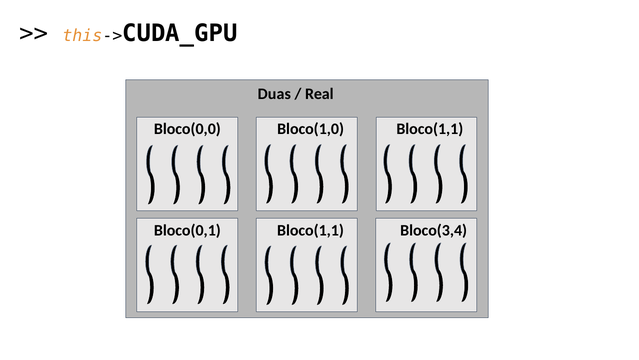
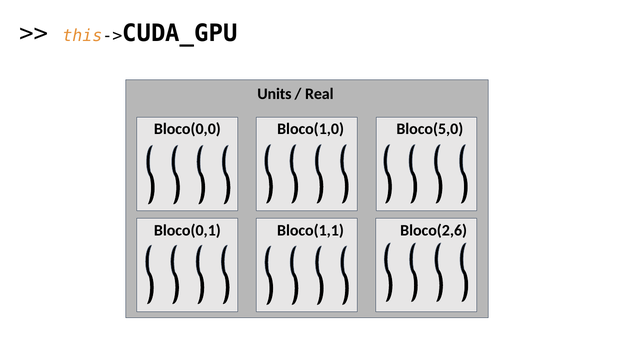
Duas: Duas -> Units
Bloco(1,0 Bloco(1,1: Bloco(1,1 -> Bloco(5,0
Bloco(3,4: Bloco(3,4 -> Bloco(2,6
